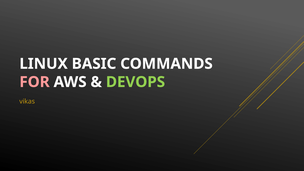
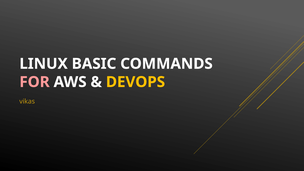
DEVOPS colour: light green -> yellow
